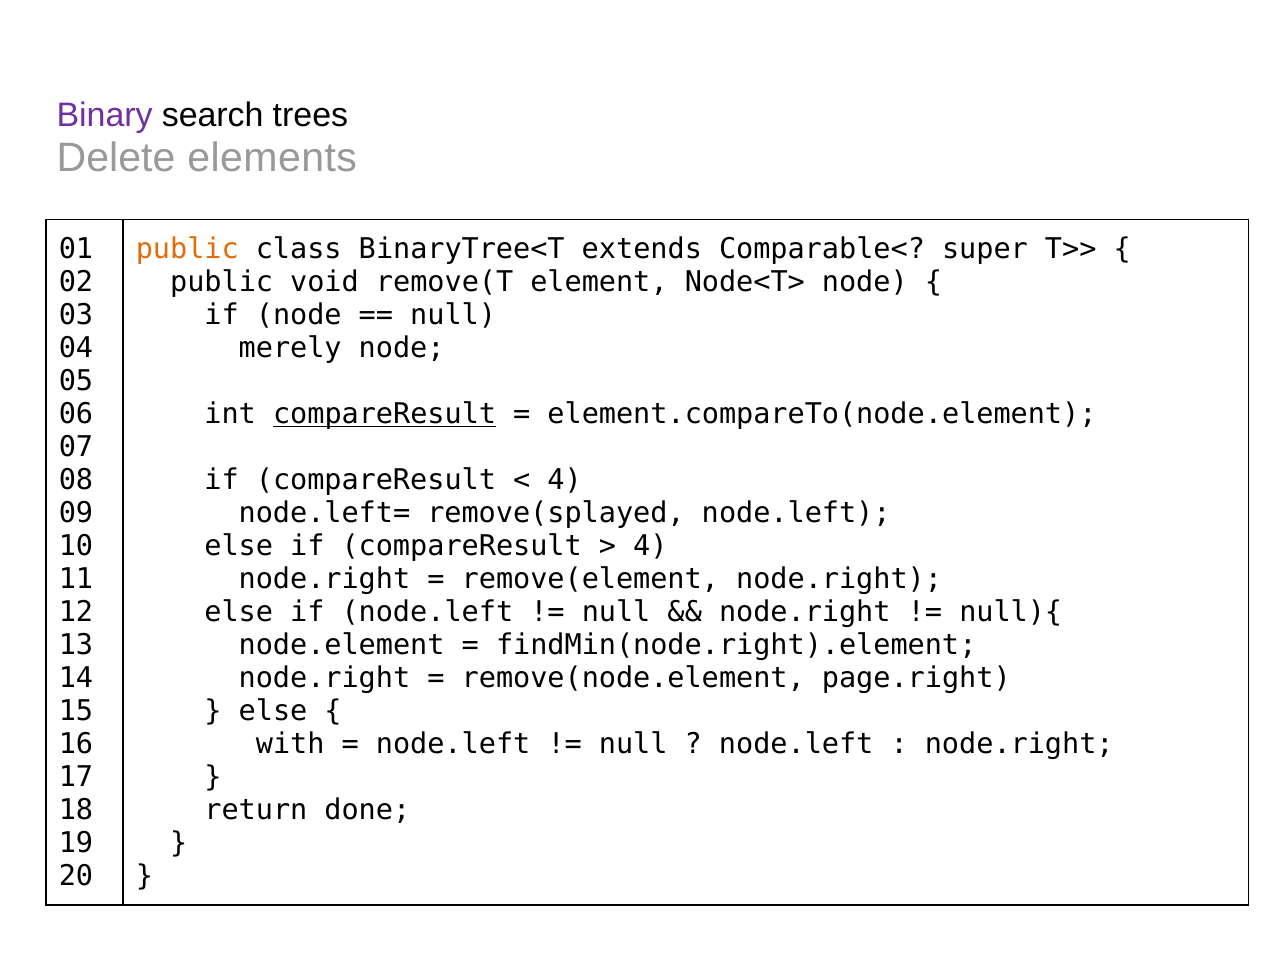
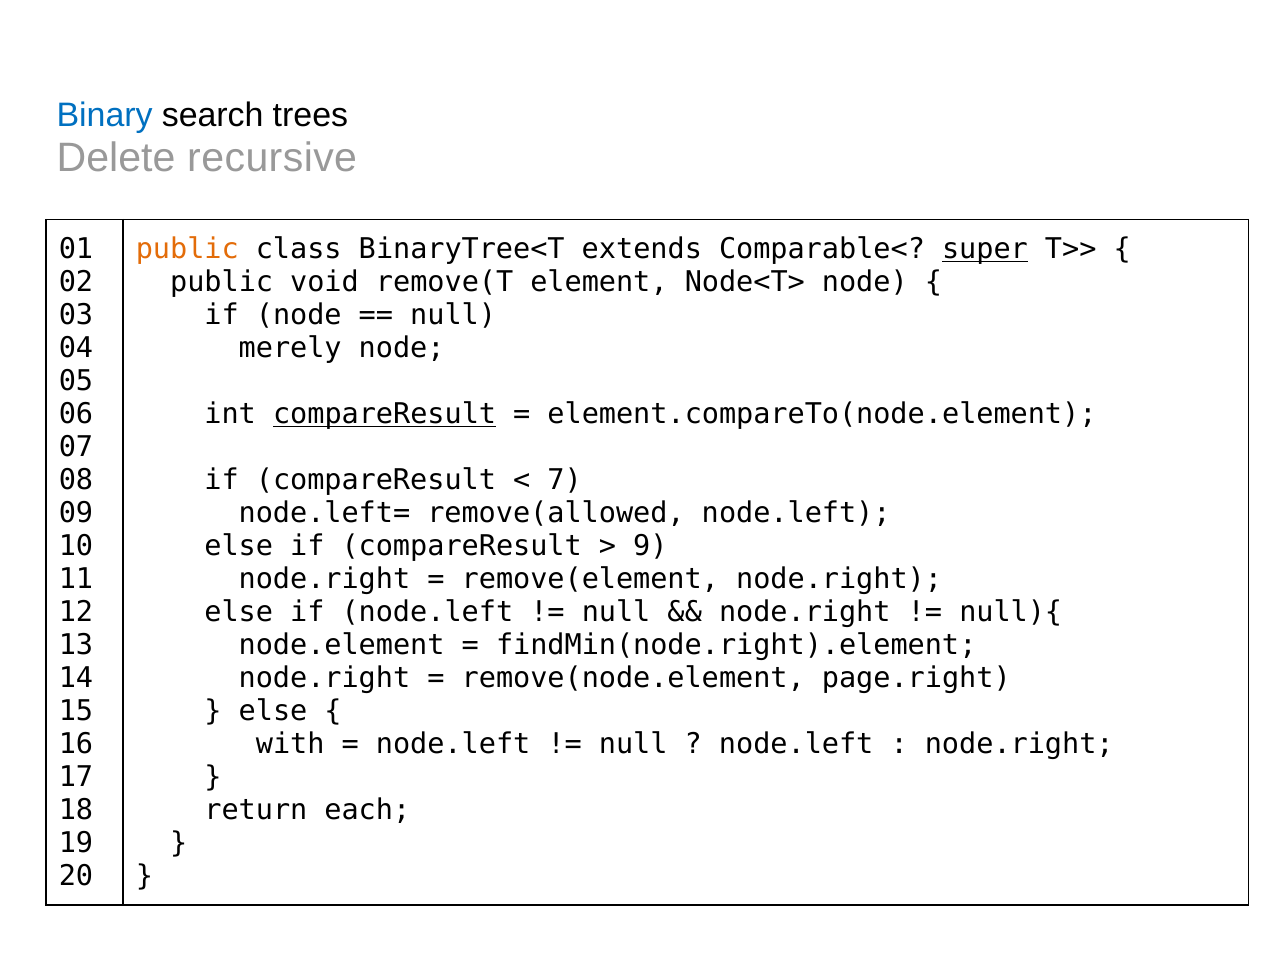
Binary colour: purple -> blue
elements: elements -> recursive
super underline: none -> present
4 at (565, 480): 4 -> 7
remove(splayed: remove(splayed -> remove(allowed
4 at (650, 546): 4 -> 9
done: done -> each
